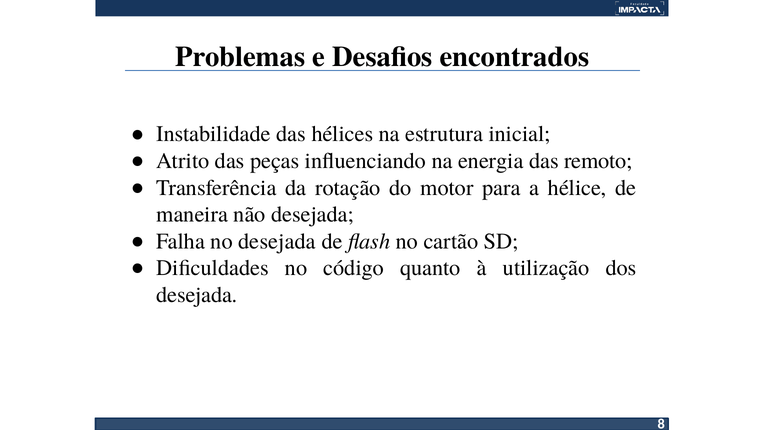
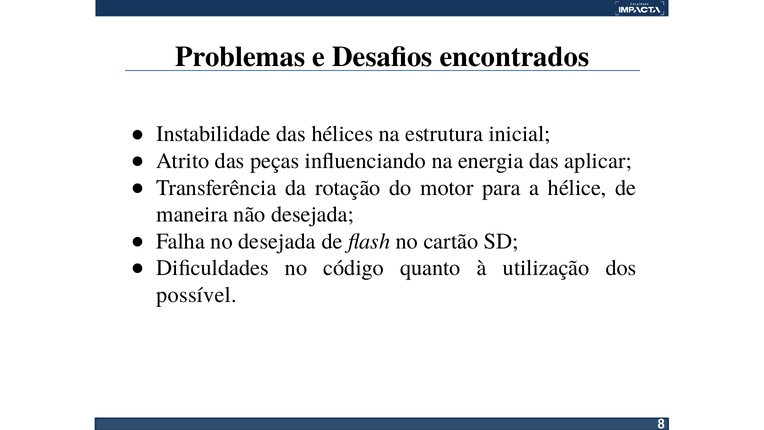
remoto: remoto -> aplicar
desejada at (197, 295): desejada -> possível
